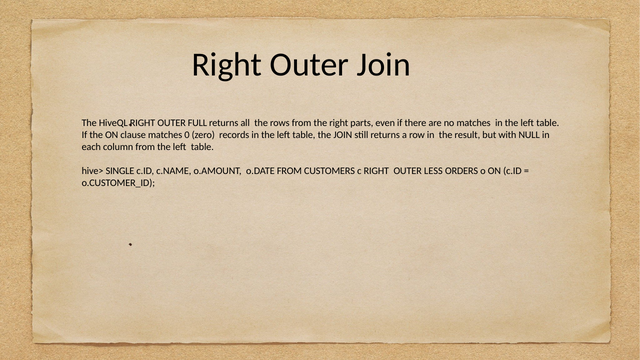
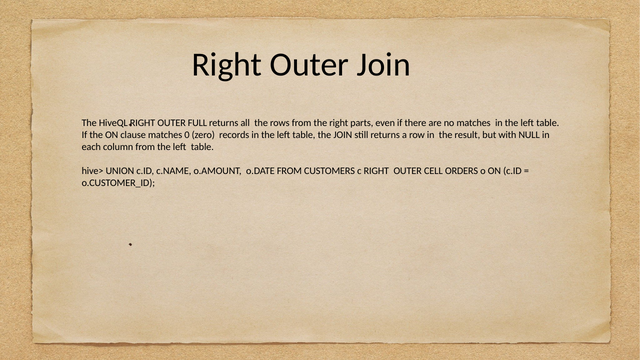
SINGLE: SINGLE -> UNION
LESS: LESS -> CELL
